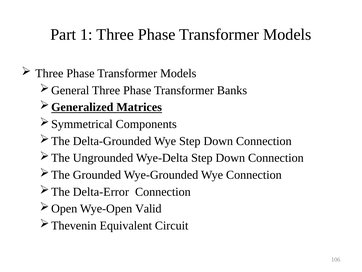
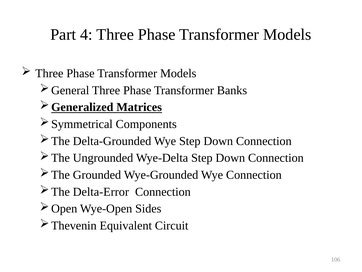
1: 1 -> 4
Valid: Valid -> Sides
